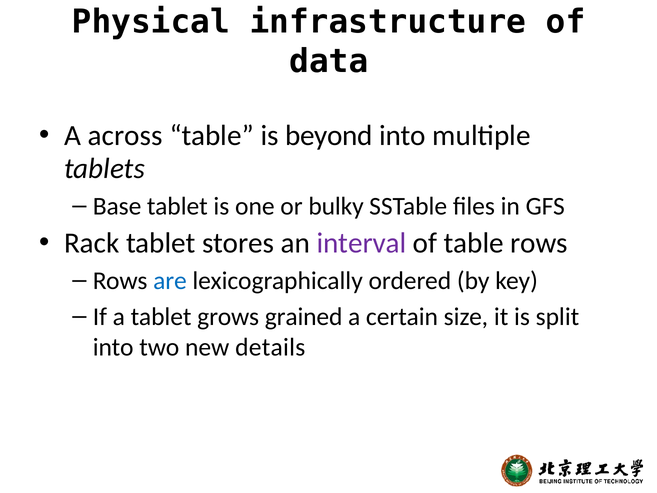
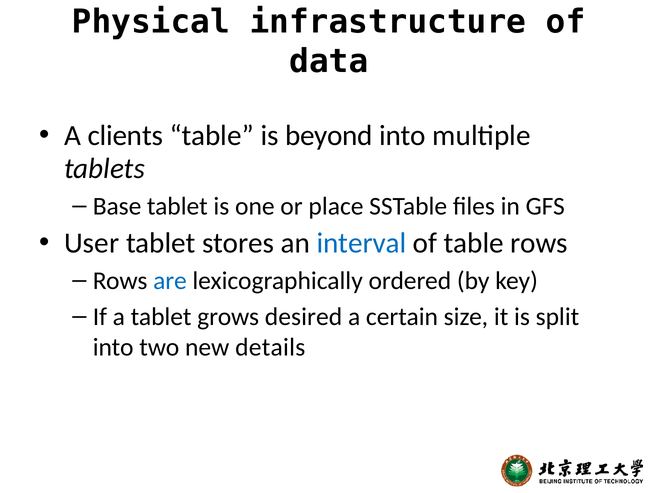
across: across -> clients
bulky: bulky -> place
Rack: Rack -> User
interval colour: purple -> blue
grained: grained -> desired
